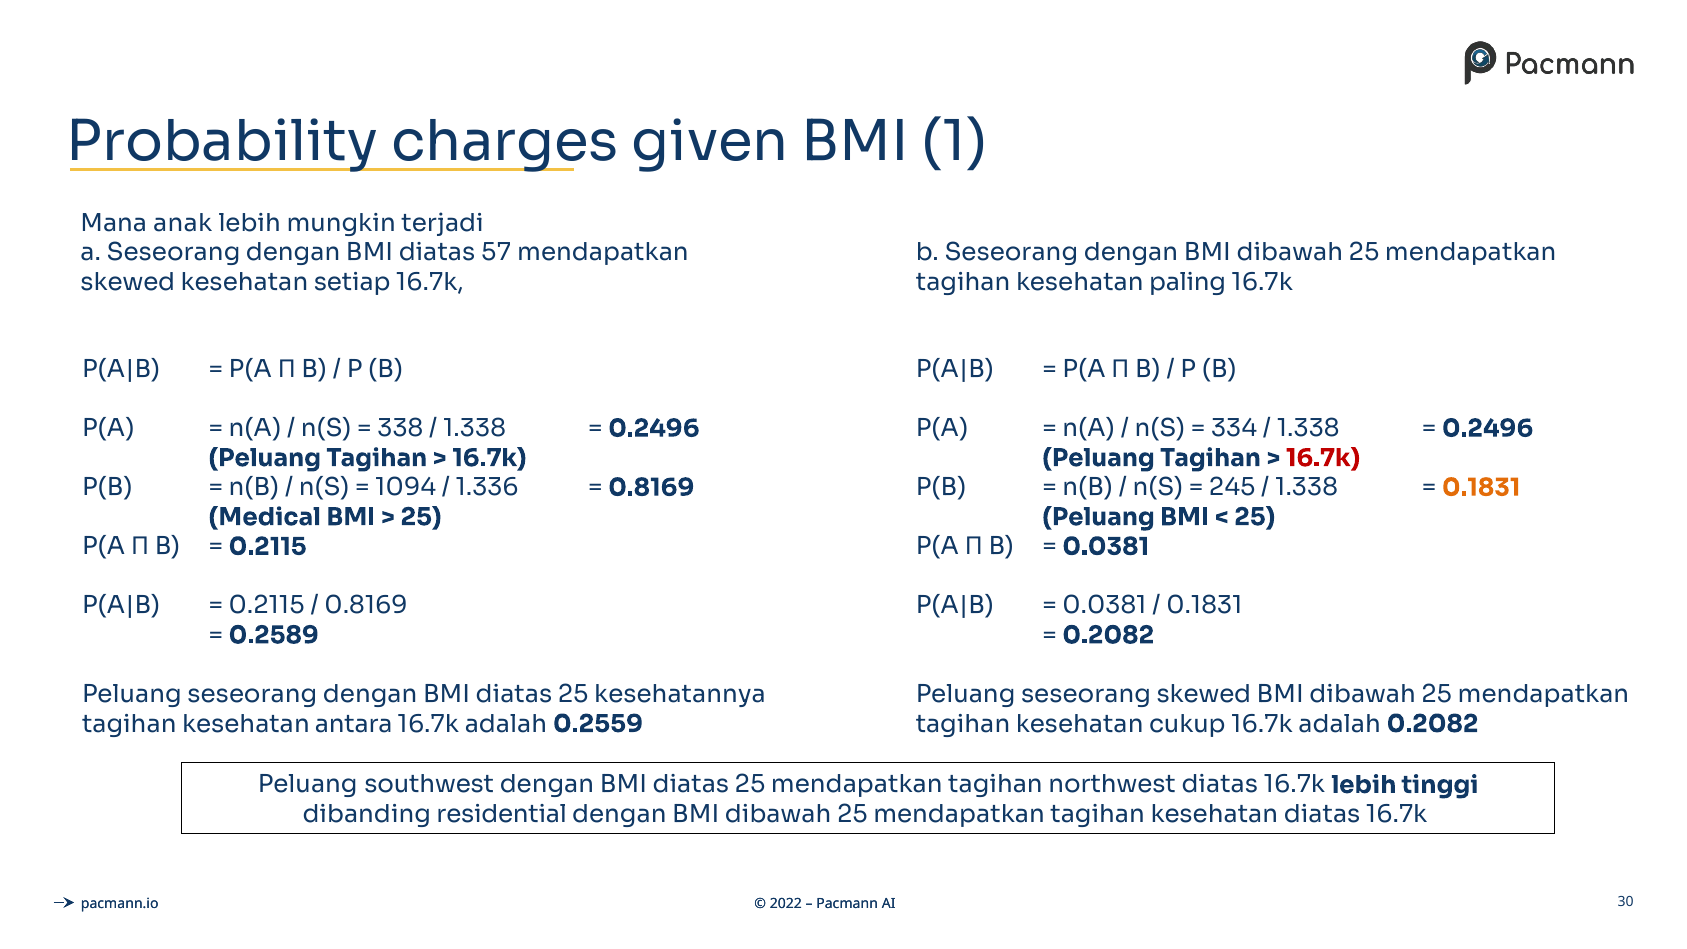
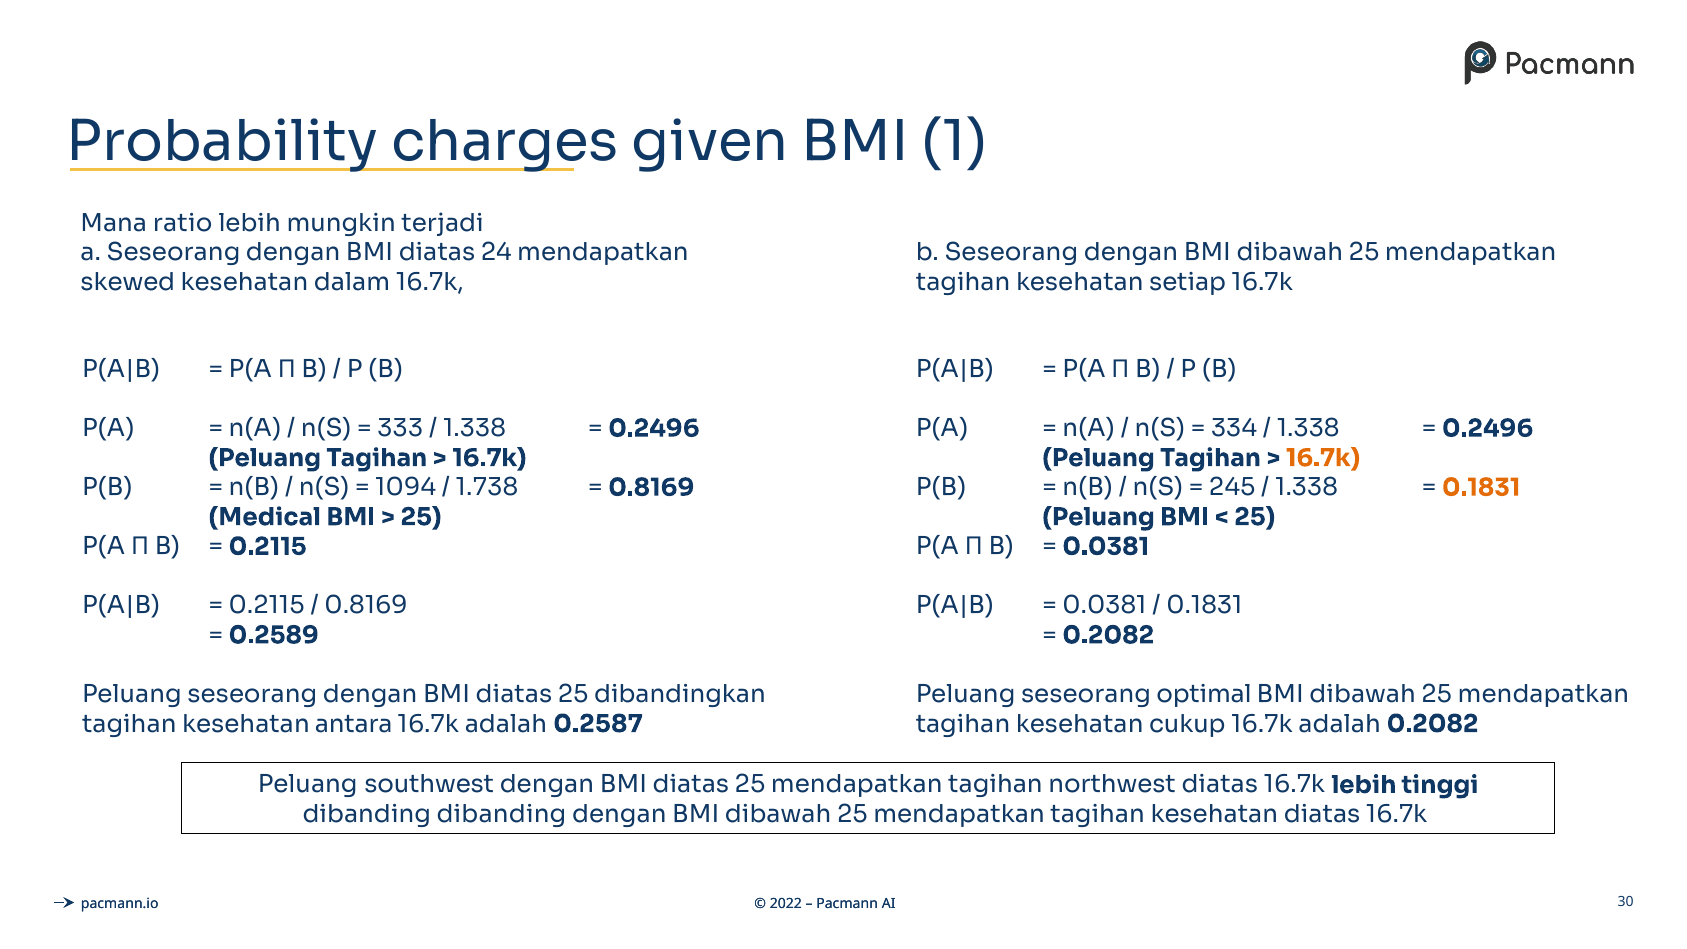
anak: anak -> ratio
57: 57 -> 24
setiap: setiap -> dalam
paling: paling -> setiap
338: 338 -> 333
16.7k at (1323, 458) colour: red -> orange
1.336: 1.336 -> 1.738
kesehatannya: kesehatannya -> dibandingkan
seseorang skewed: skewed -> optimal
0.2559: 0.2559 -> 0.2587
dibanding residential: residential -> dibanding
